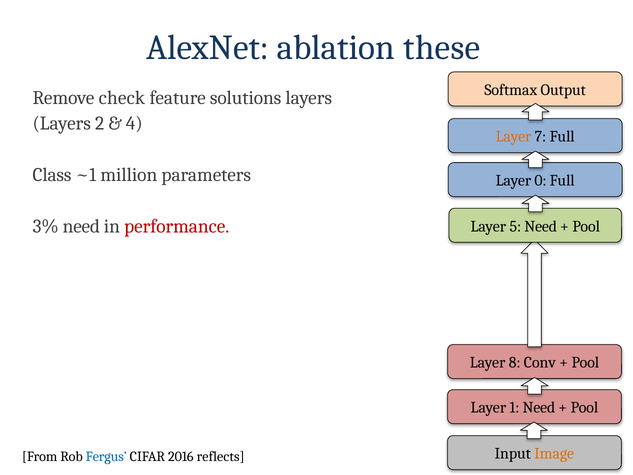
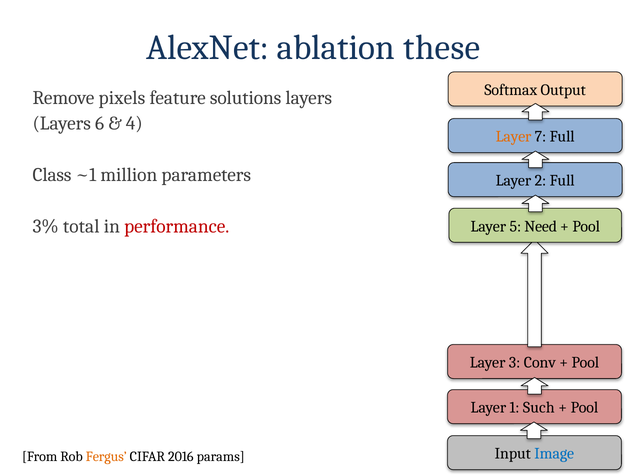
check: check -> pixels
2: 2 -> 6
0: 0 -> 2
3% need: need -> total
8: 8 -> 3
1 Need: Need -> Such
Image colour: orange -> blue
Fergus colour: blue -> orange
reflects: reflects -> params
